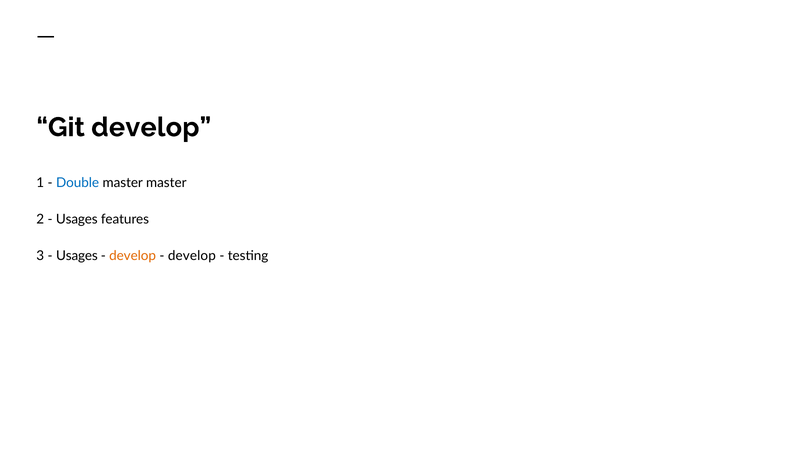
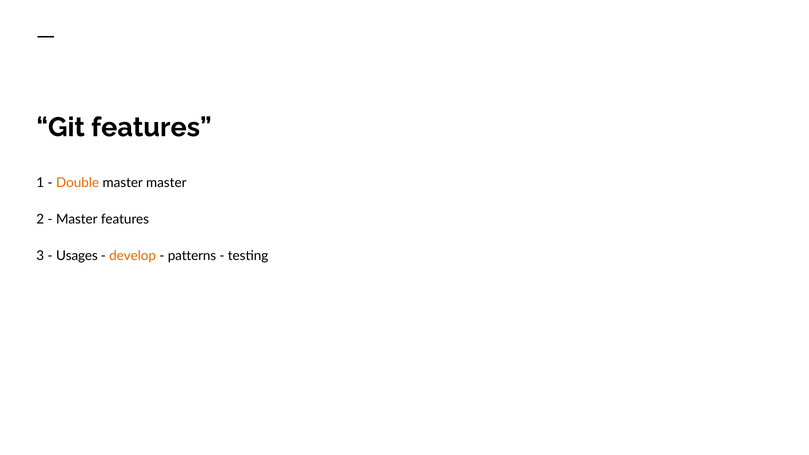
Git develop: develop -> features
Double colour: blue -> orange
Usages at (77, 219): Usages -> Master
develop at (192, 256): develop -> patterns
